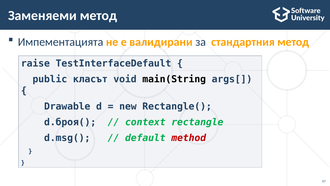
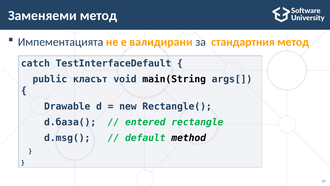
raise: raise -> catch
d.броя(: d.броя( -> d.база(
context: context -> entered
method colour: red -> black
